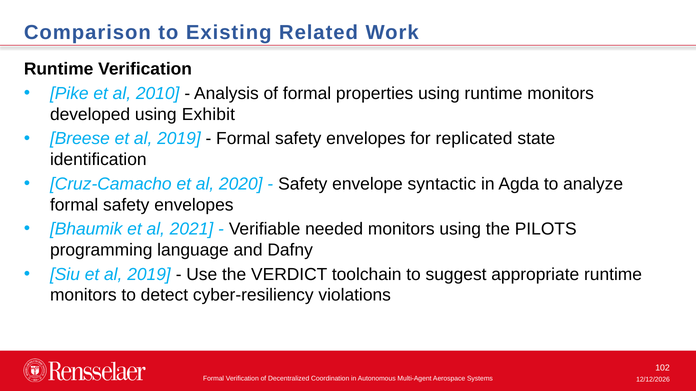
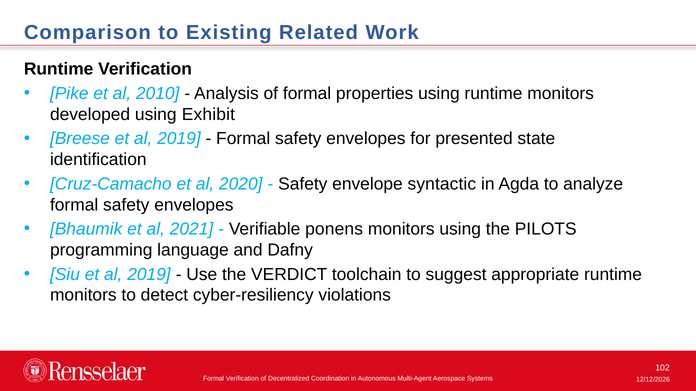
replicated: replicated -> presented
needed: needed -> ponens
